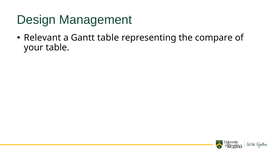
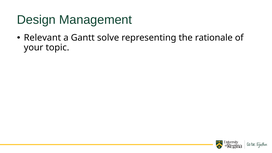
Gantt table: table -> solve
compare: compare -> rationale
your table: table -> topic
